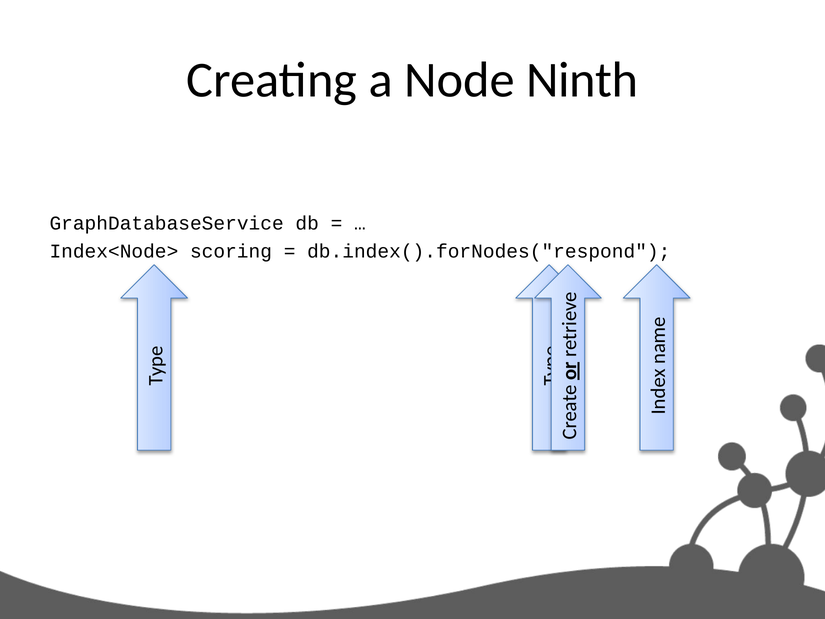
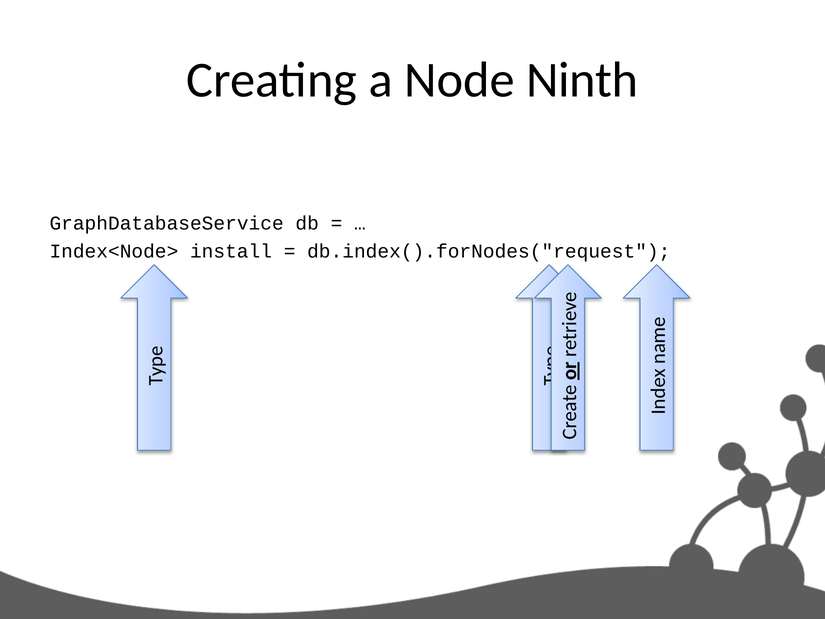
scoring: scoring -> install
db.index().forNodes("respond: db.index().forNodes("respond -> db.index().forNodes("request
